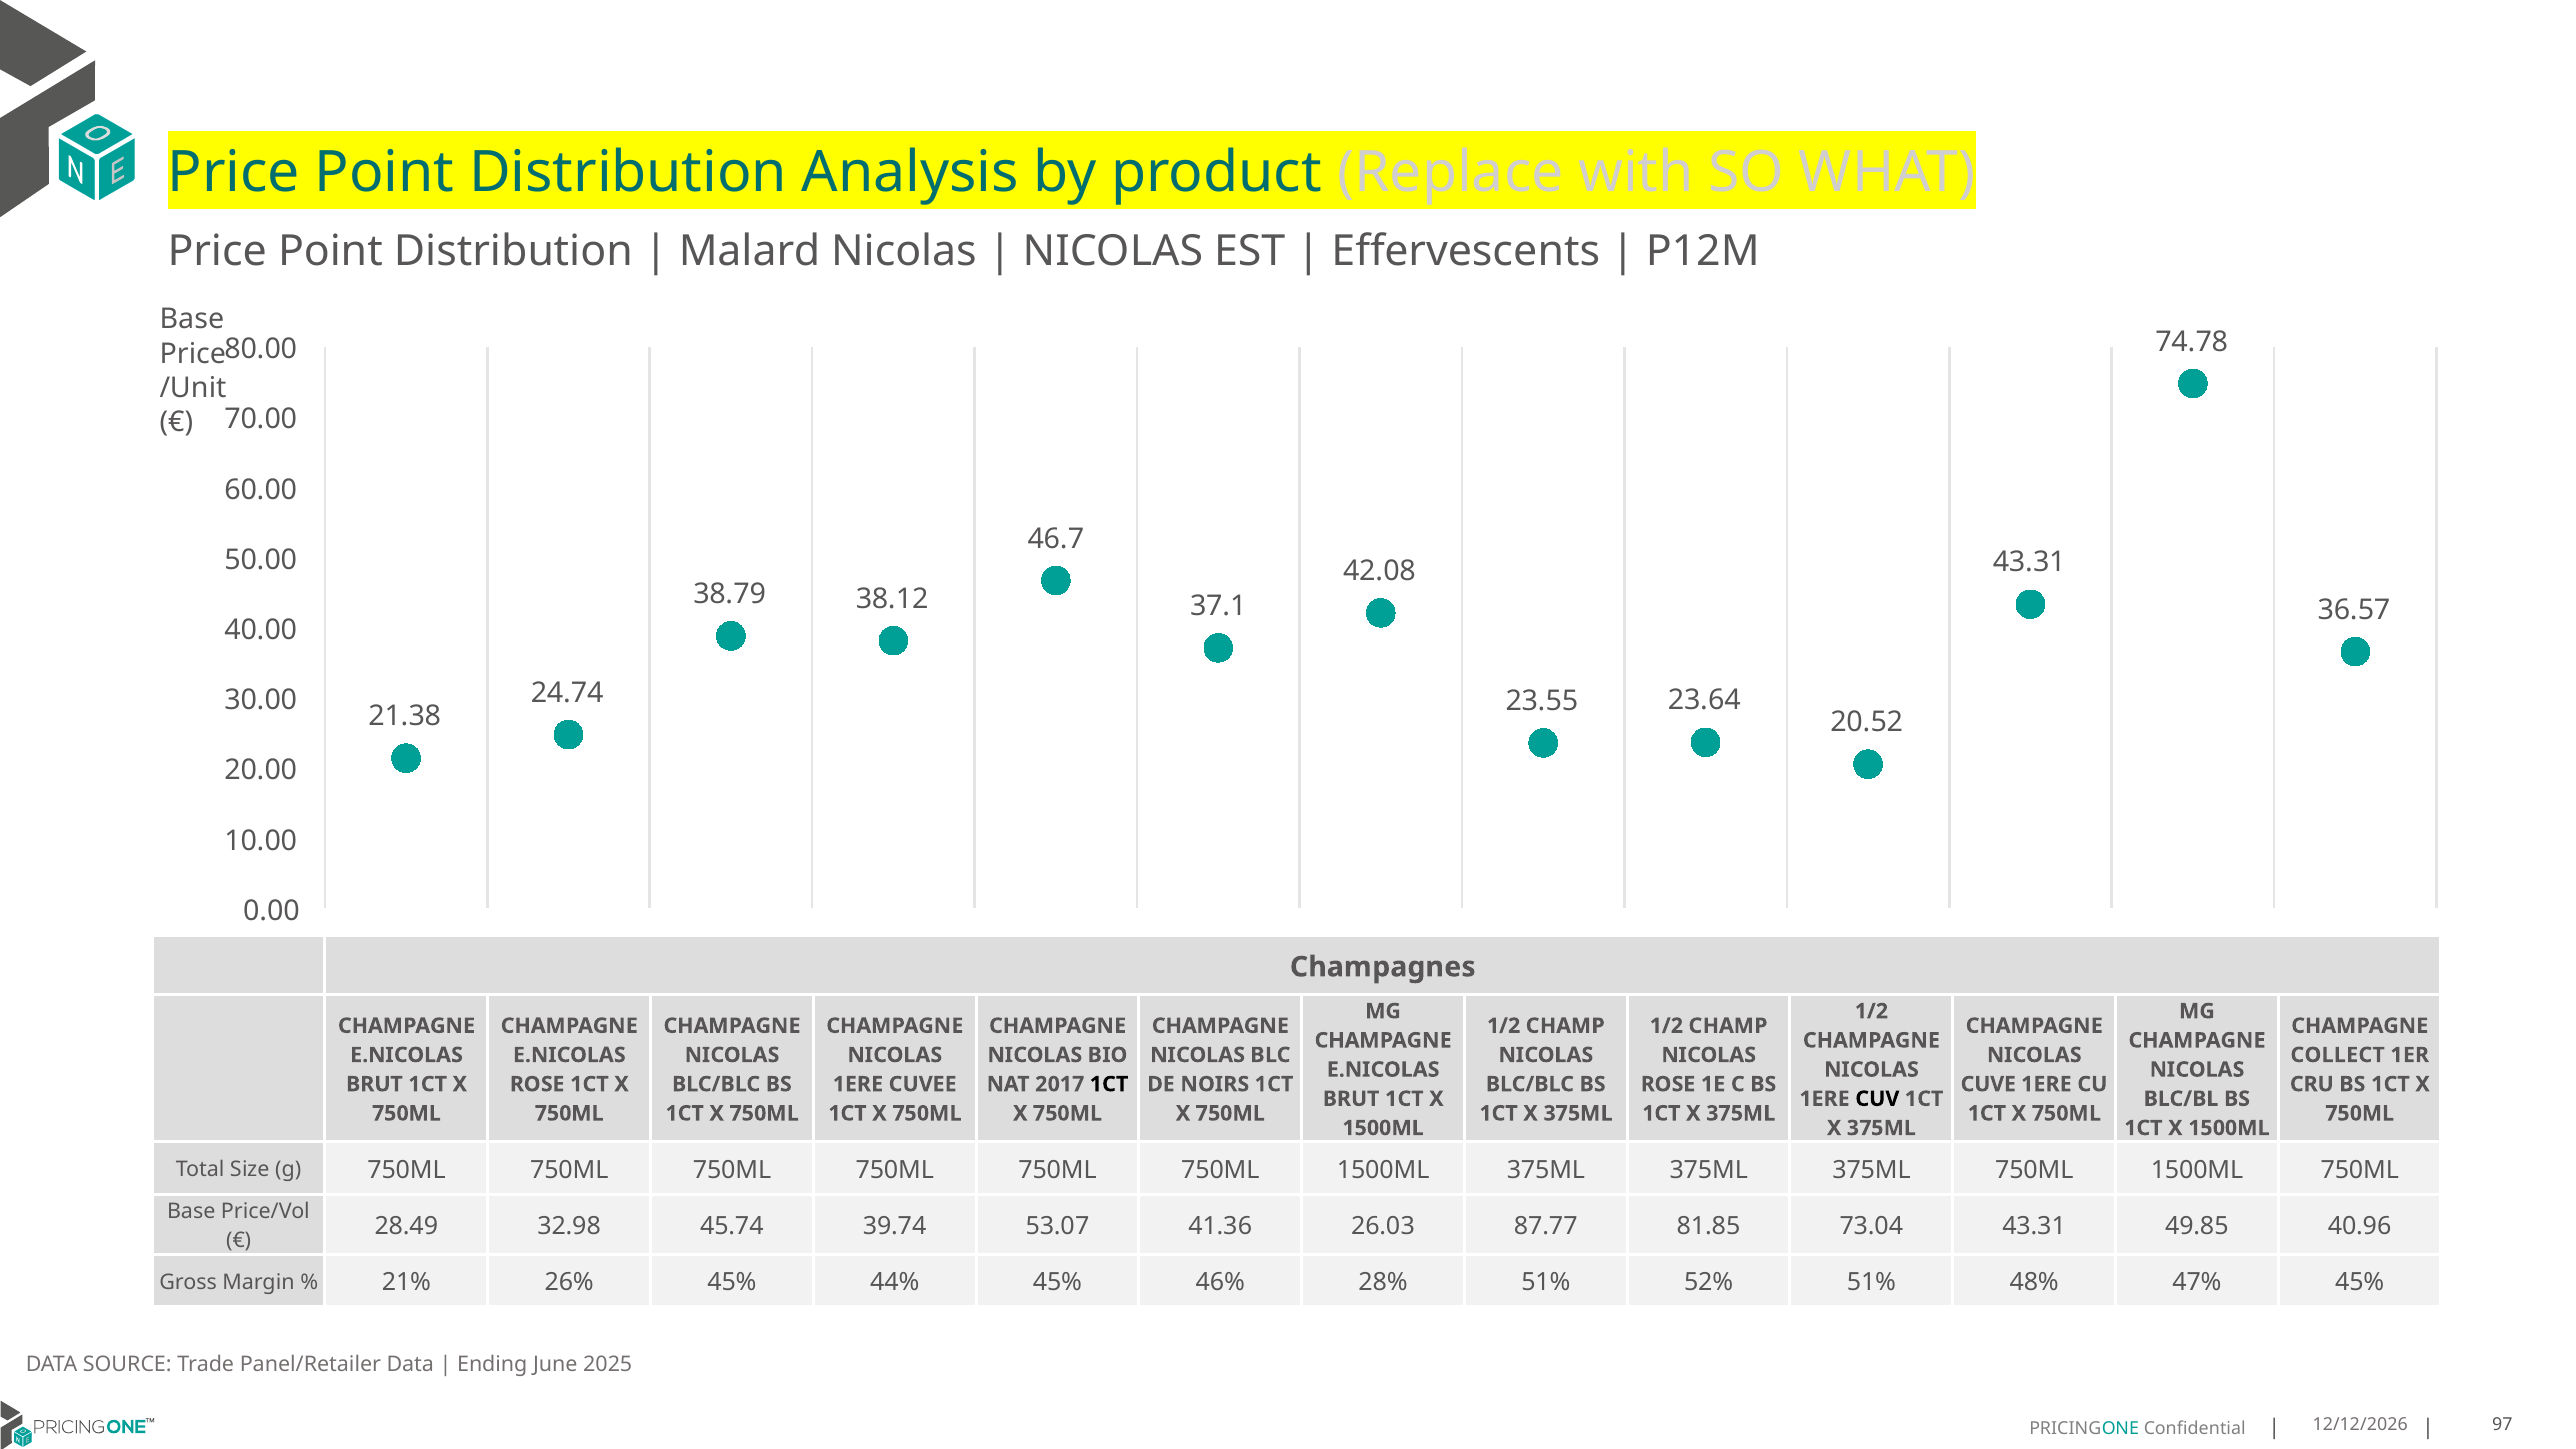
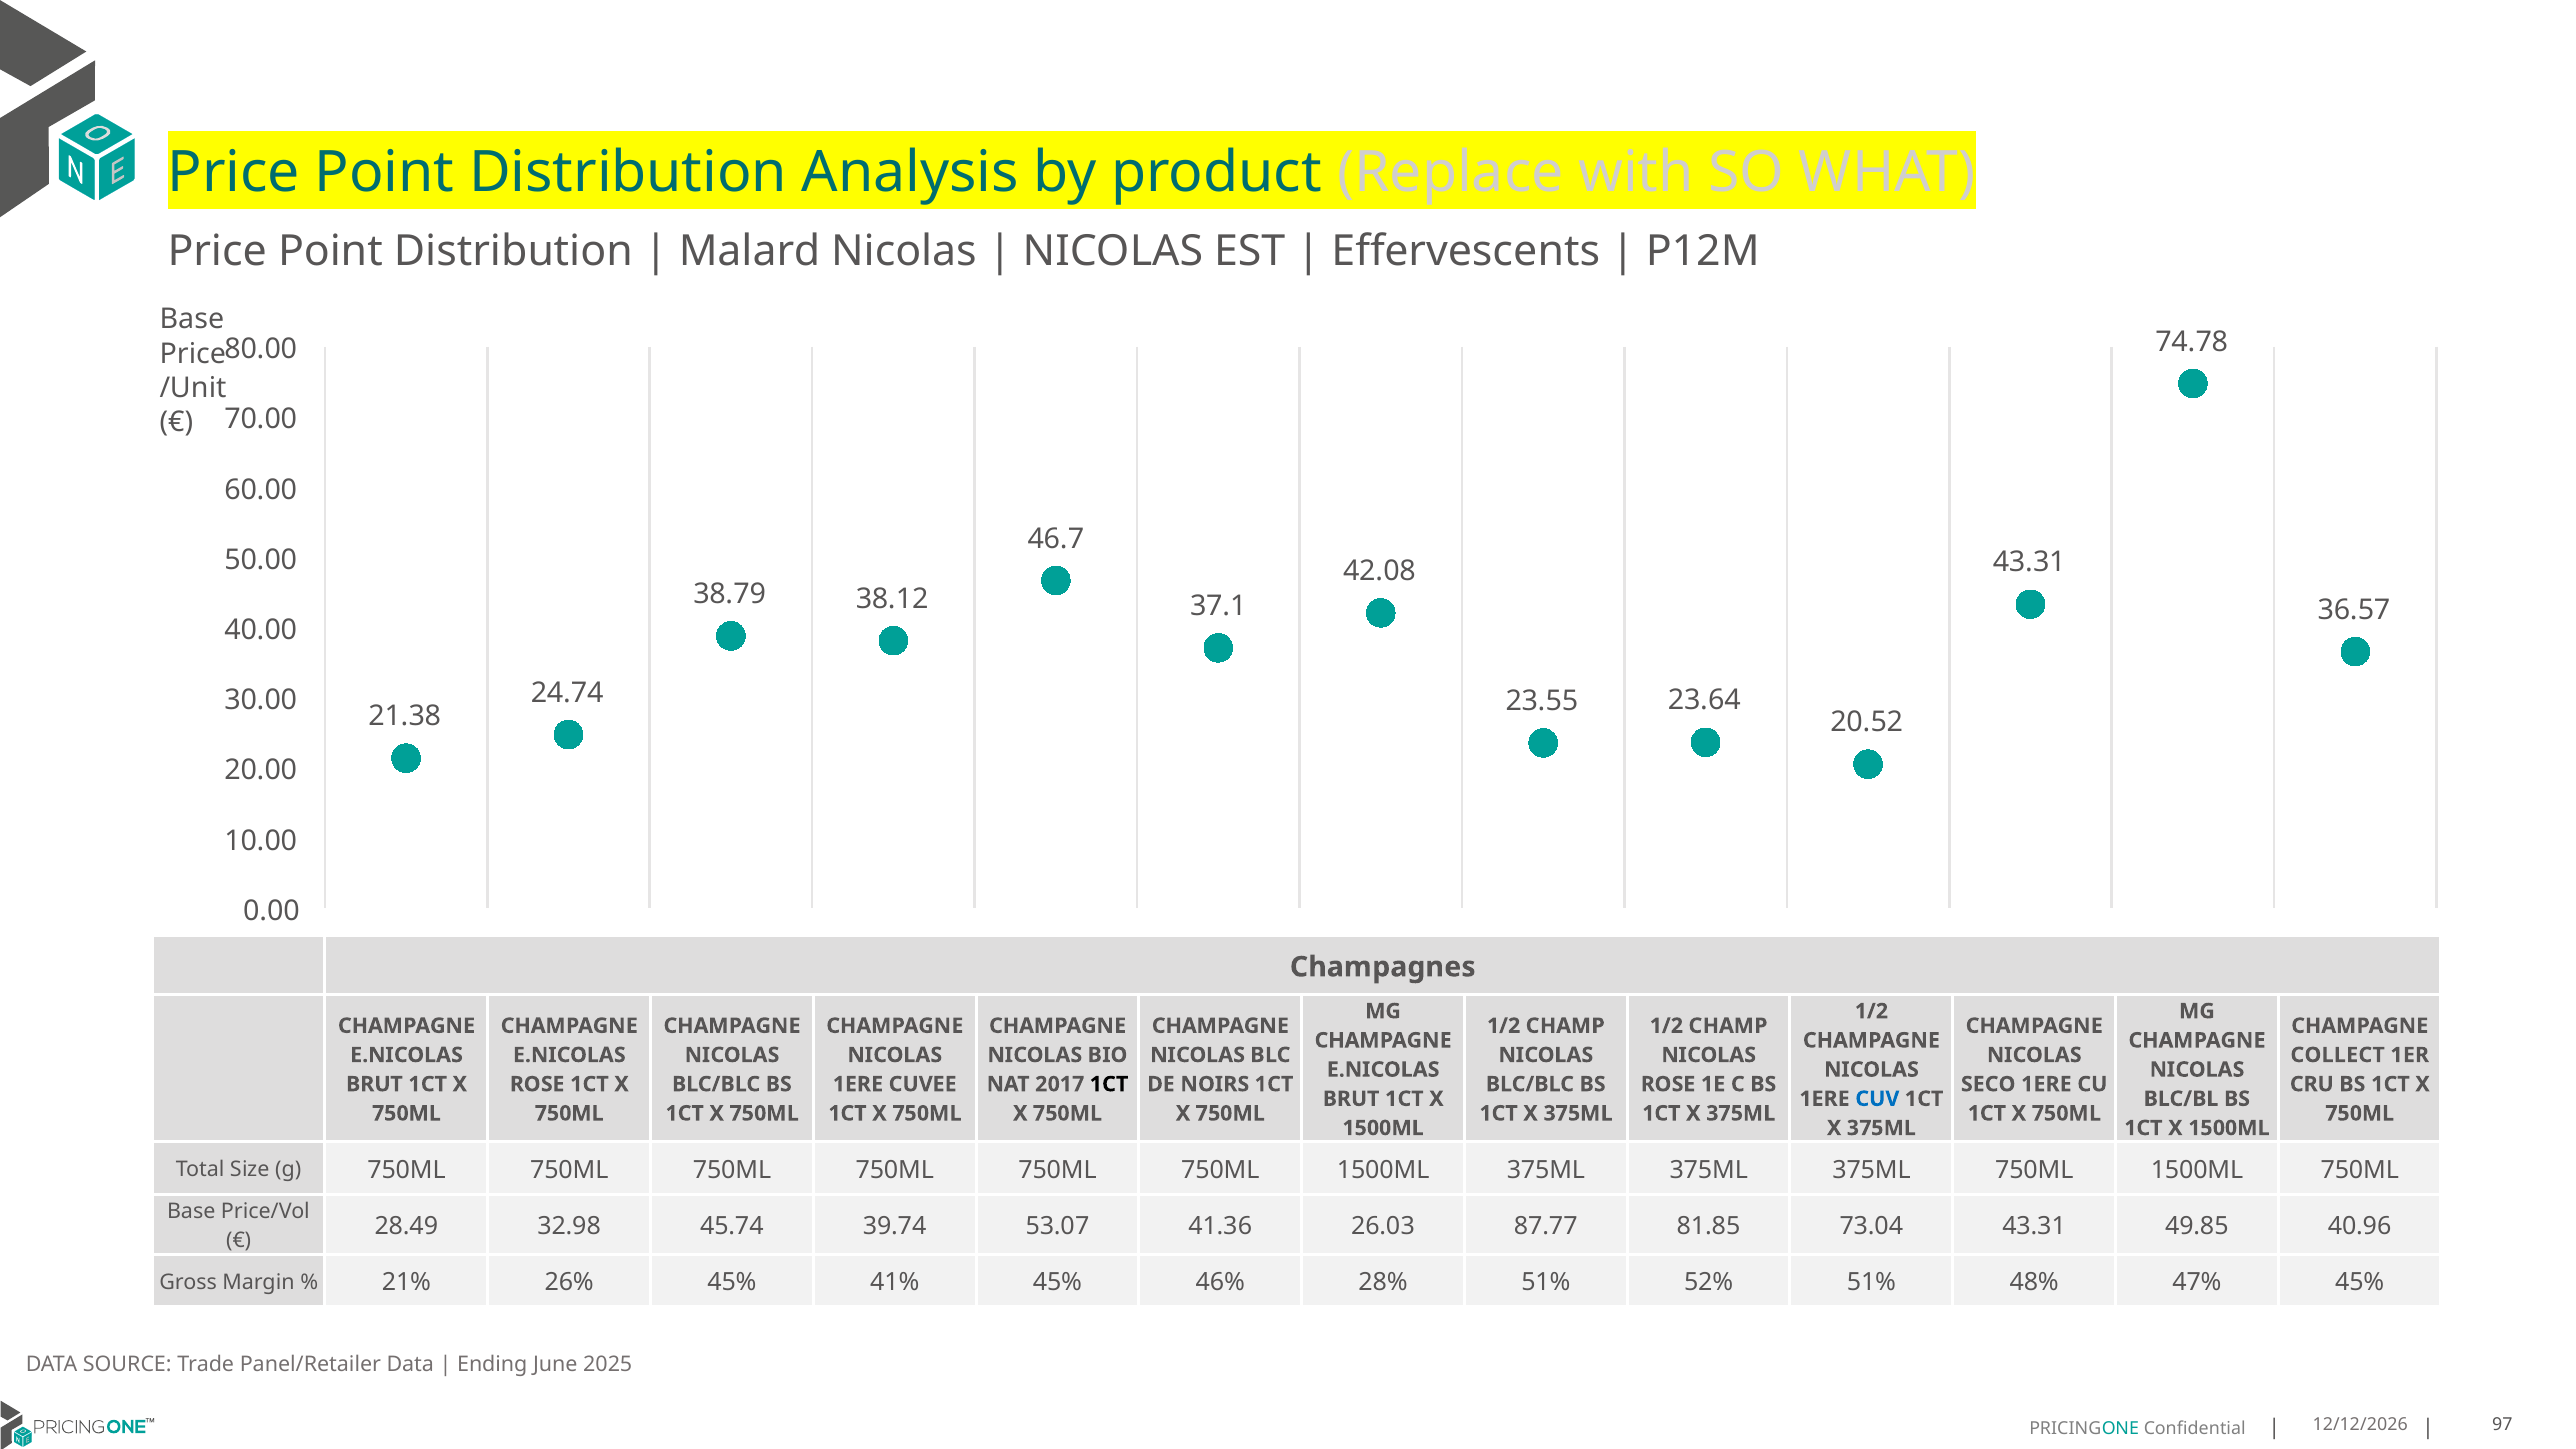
CUVE: CUVE -> SECO
CUV colour: black -> blue
44%: 44% -> 41%
